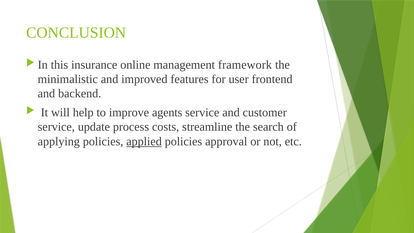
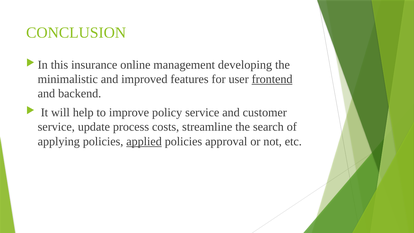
framework: framework -> developing
frontend underline: none -> present
agents: agents -> policy
